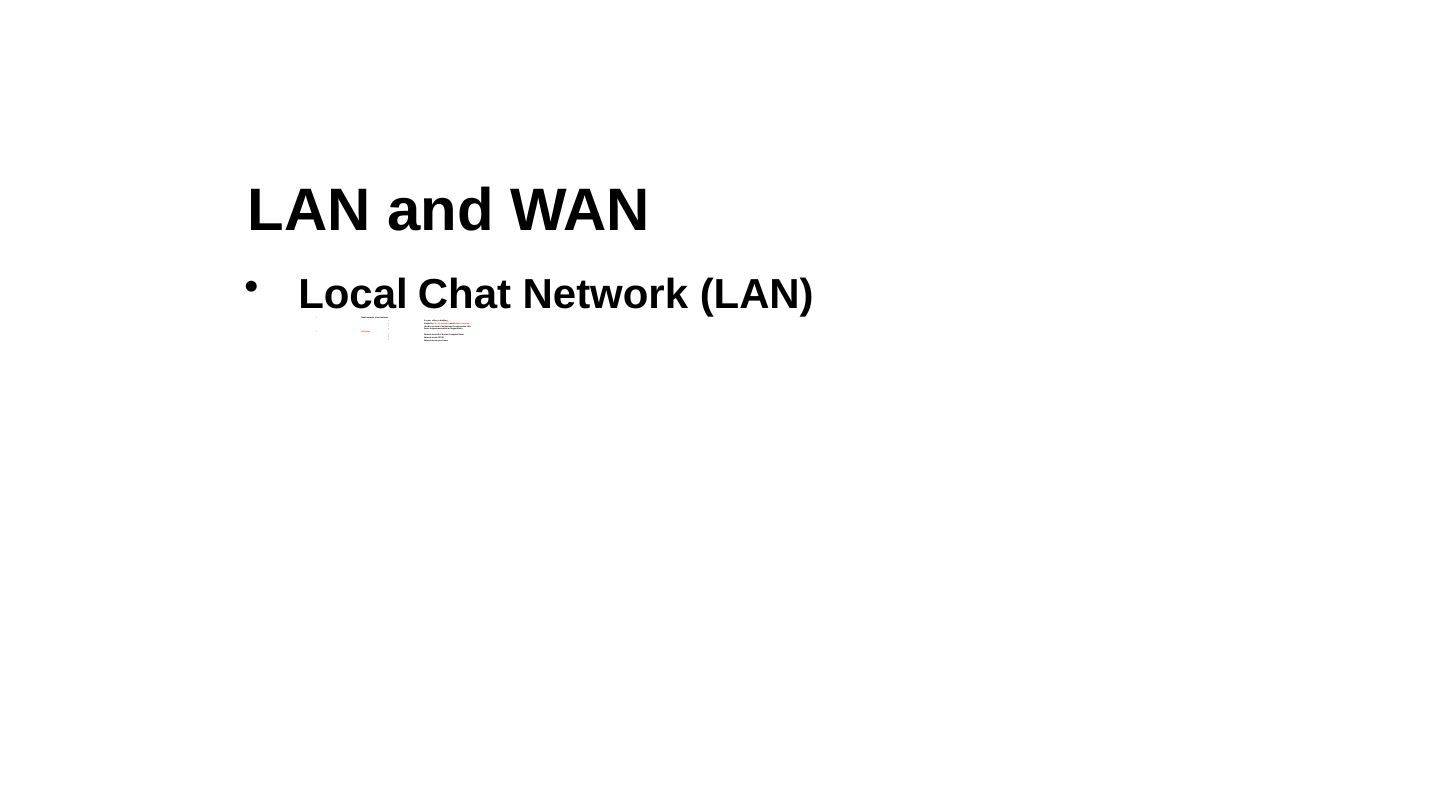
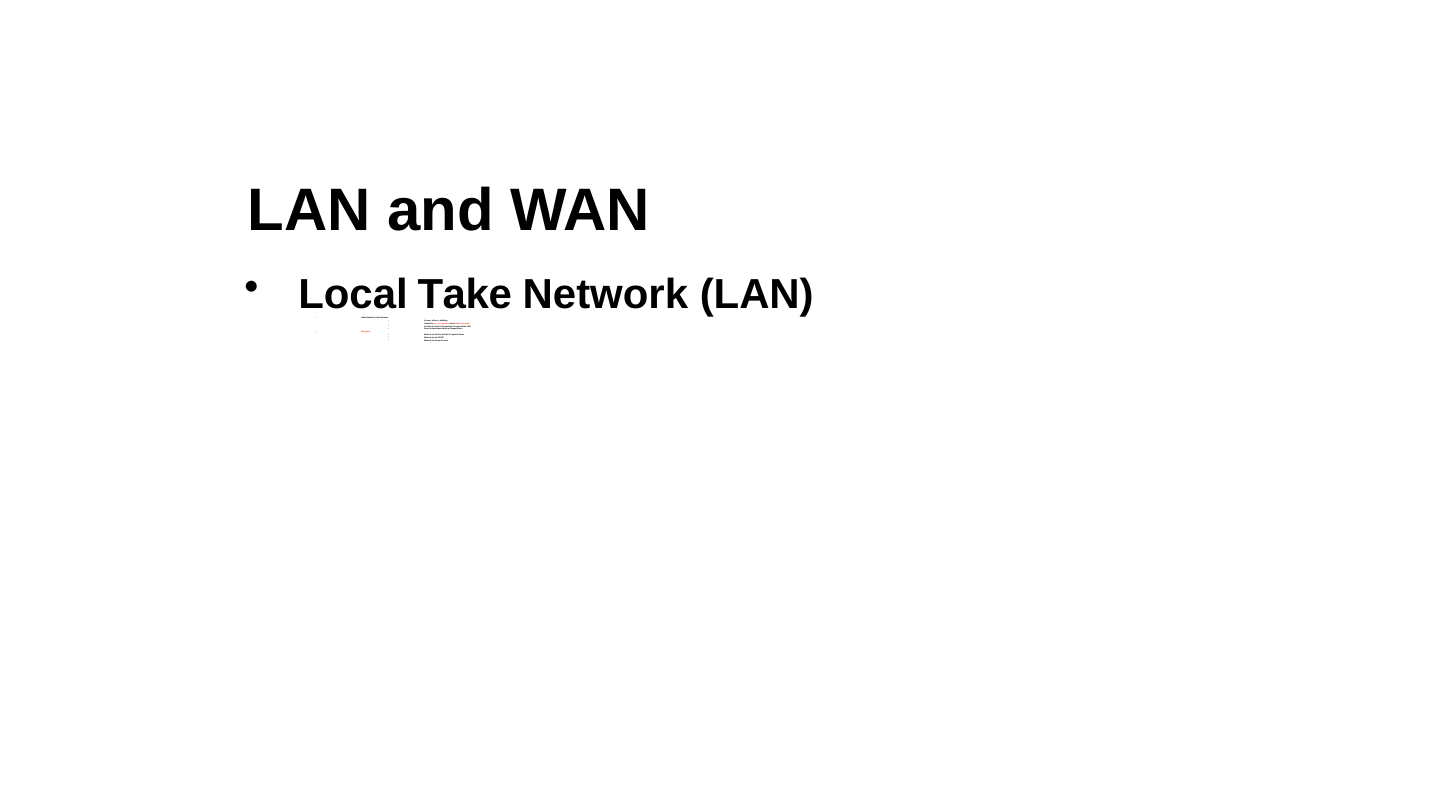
Chat: Chat -> Take
